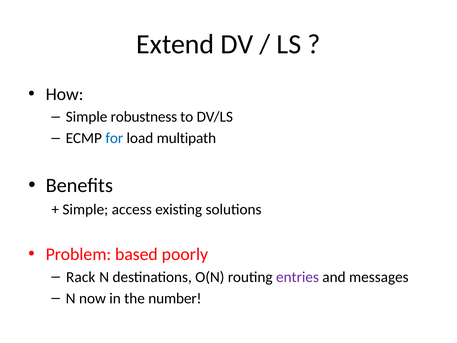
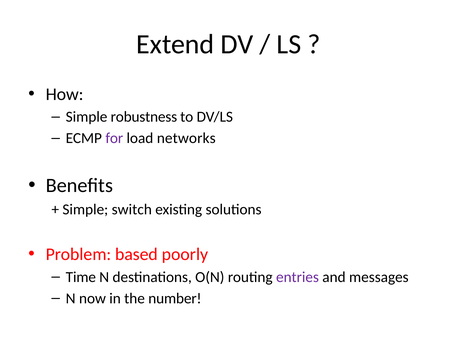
for colour: blue -> purple
multipath: multipath -> networks
access: access -> switch
Rack: Rack -> Time
